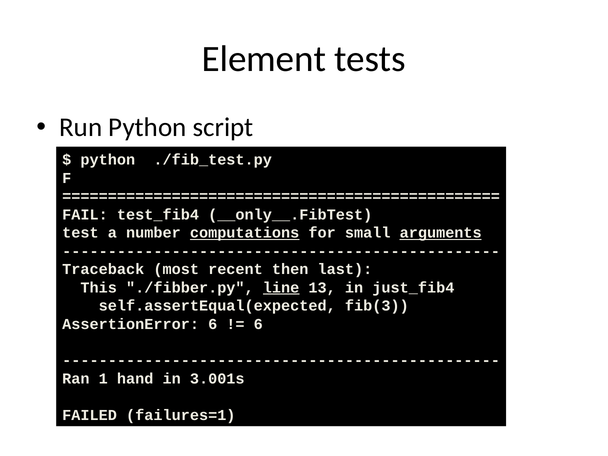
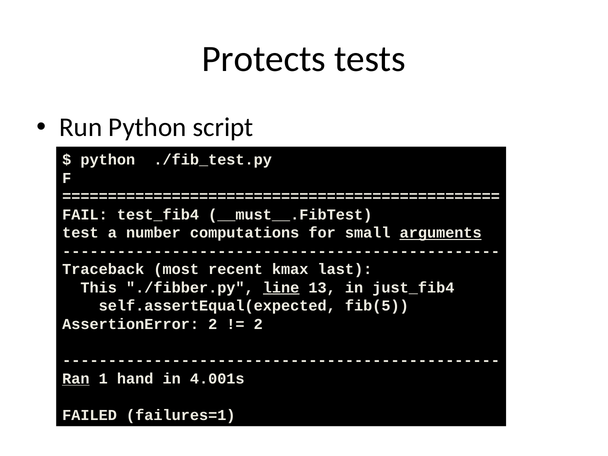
Element: Element -> Protects
__only__.FibTest: __only__.FibTest -> __must__.FibTest
computations underline: present -> none
then: then -> kmax
fib(3: fib(3 -> fib(5
AssertionError 6: 6 -> 2
6 at (258, 324): 6 -> 2
Ran underline: none -> present
3.001s: 3.001s -> 4.001s
